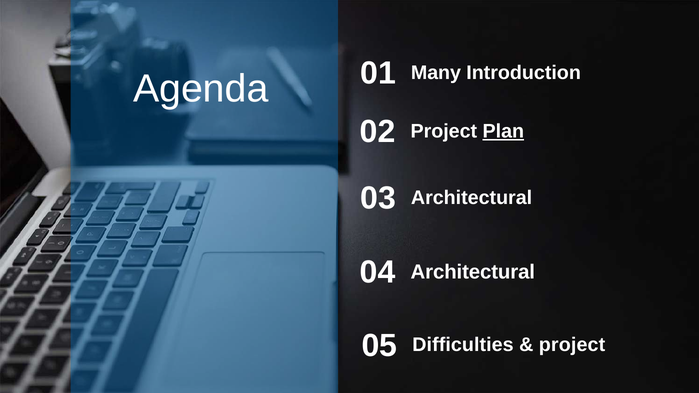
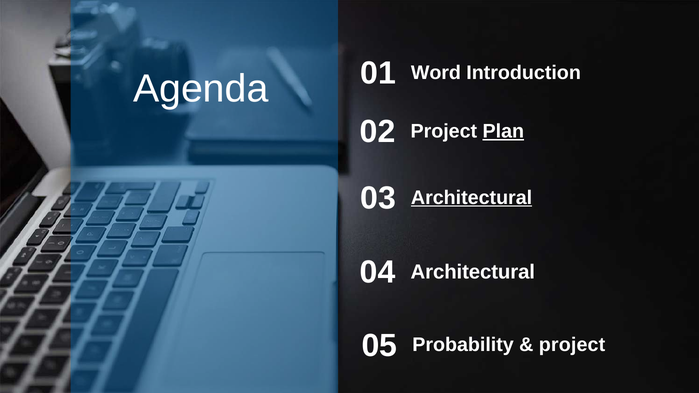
Many: Many -> Word
Architectural at (472, 198) underline: none -> present
Difficulties: Difficulties -> Probability
